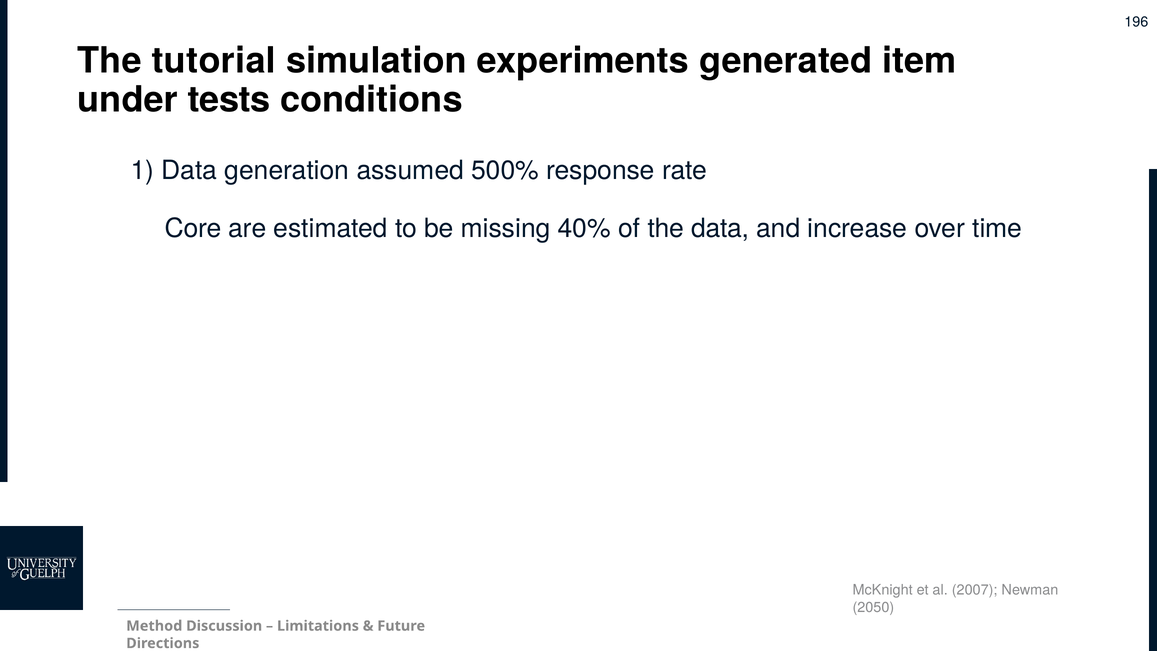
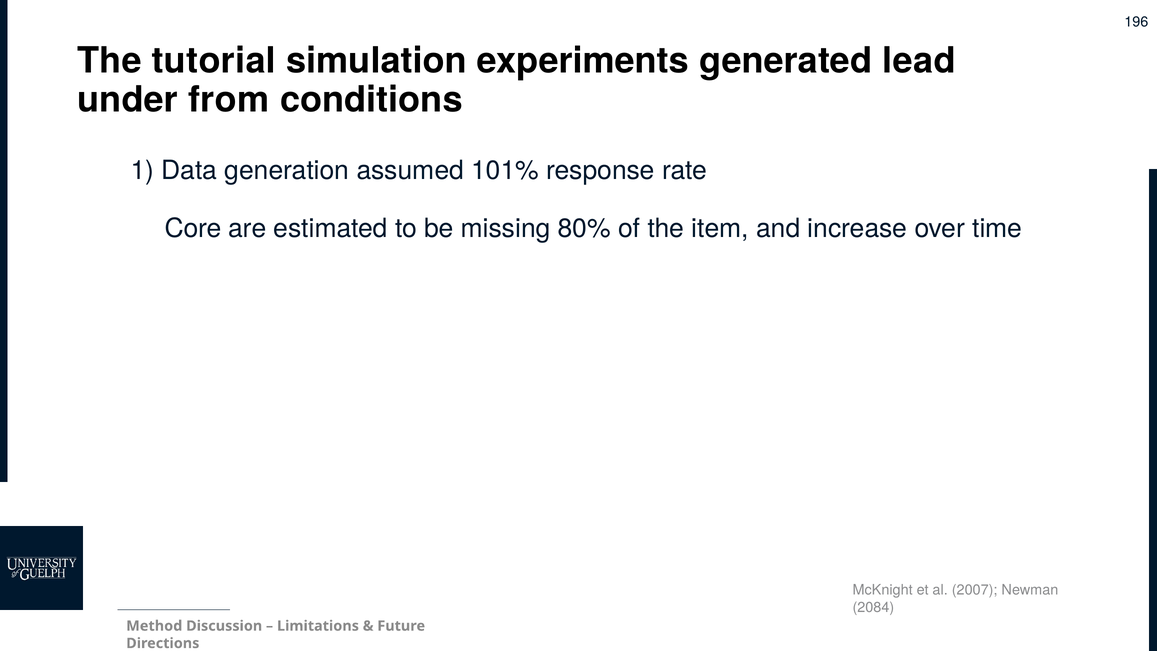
item: item -> lead
tests: tests -> from
500%: 500% -> 101%
40%: 40% -> 80%
the data: data -> item
2050: 2050 -> 2084
